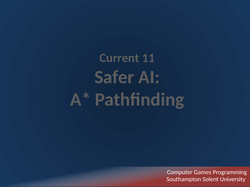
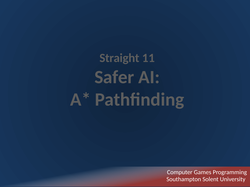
Current: Current -> Straight
